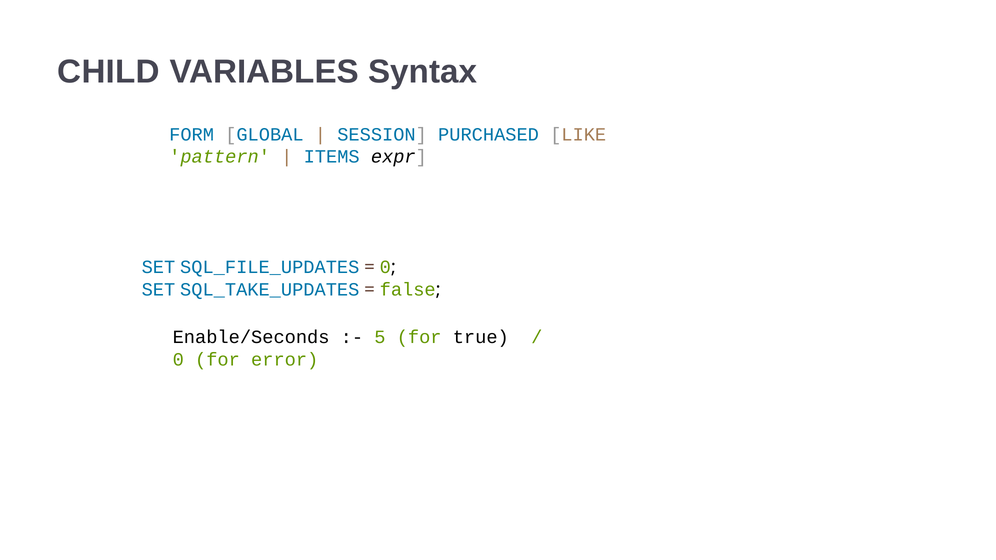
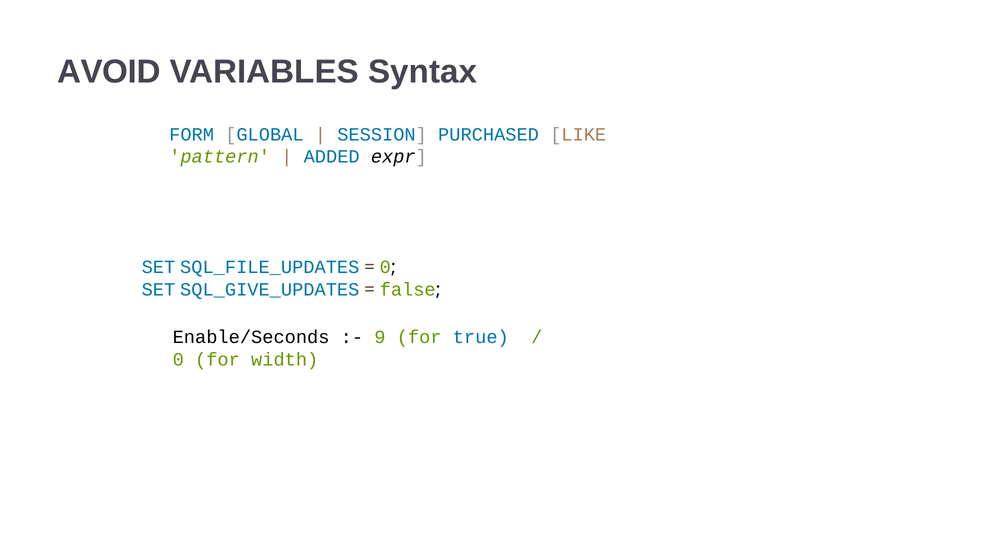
CHILD: CHILD -> AVOID
ITEMS: ITEMS -> ADDED
SQL_TAKE_UPDATES: SQL_TAKE_UPDATES -> SQL_GIVE_UPDATES
5: 5 -> 9
true colour: black -> blue
error: error -> width
